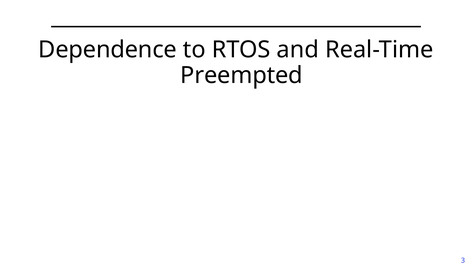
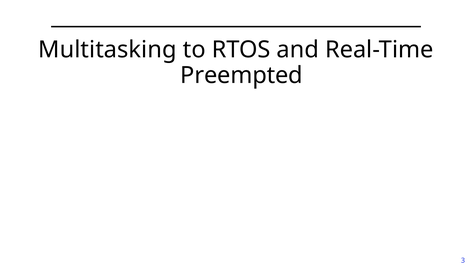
Dependence: Dependence -> Multitasking
